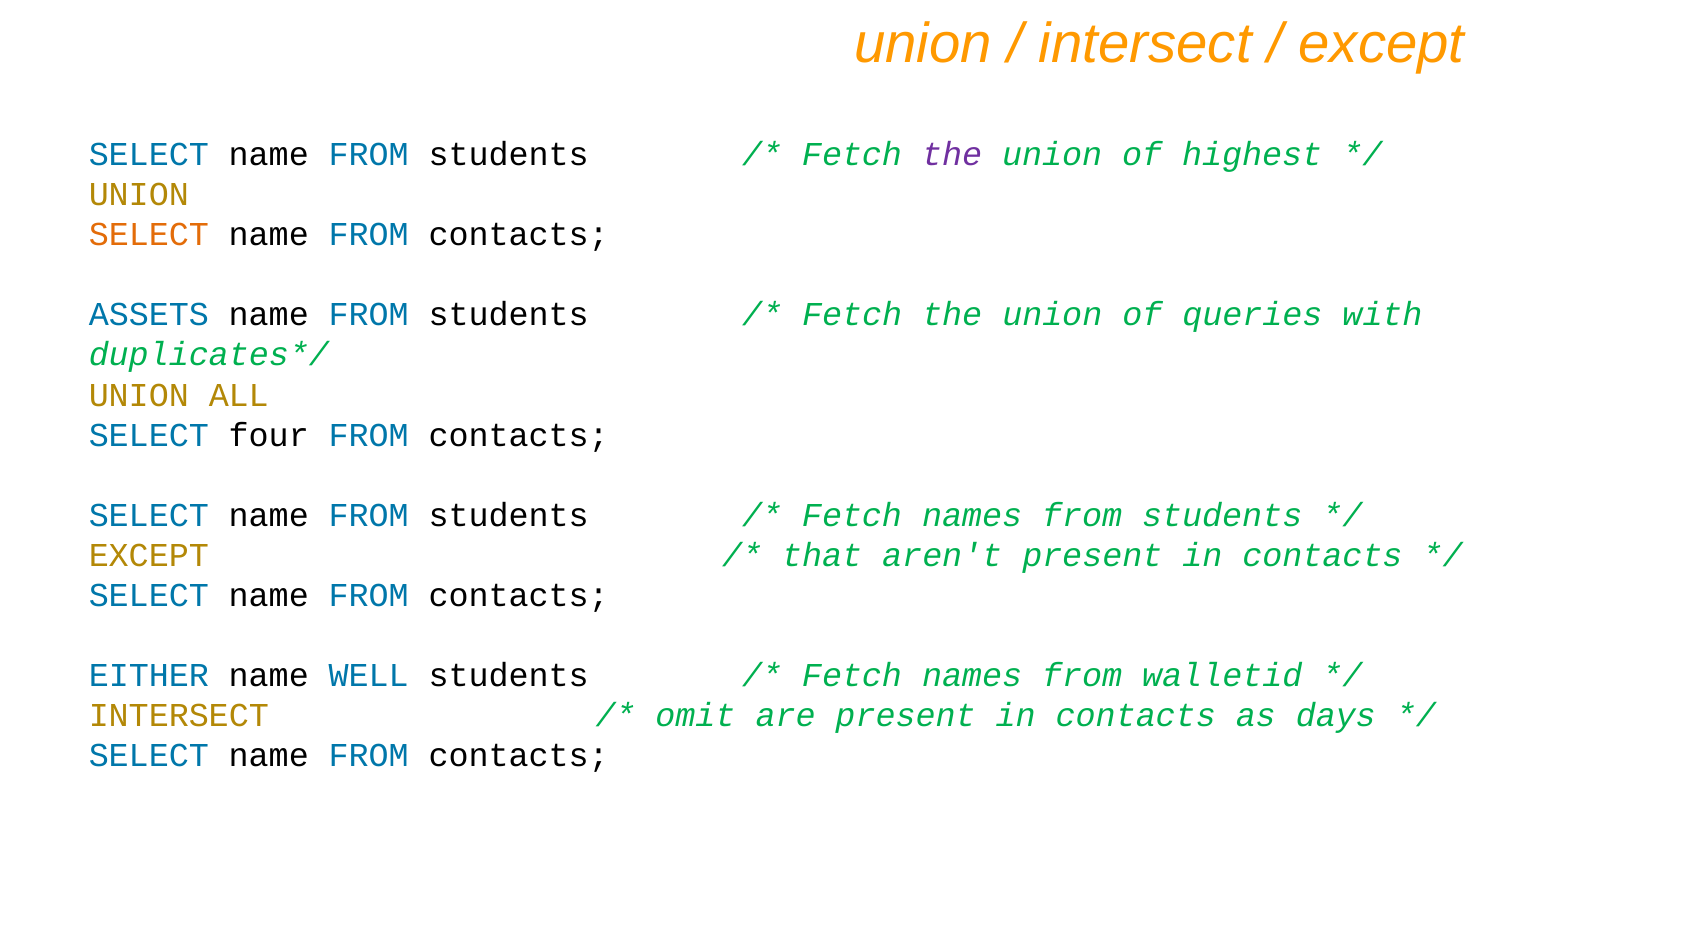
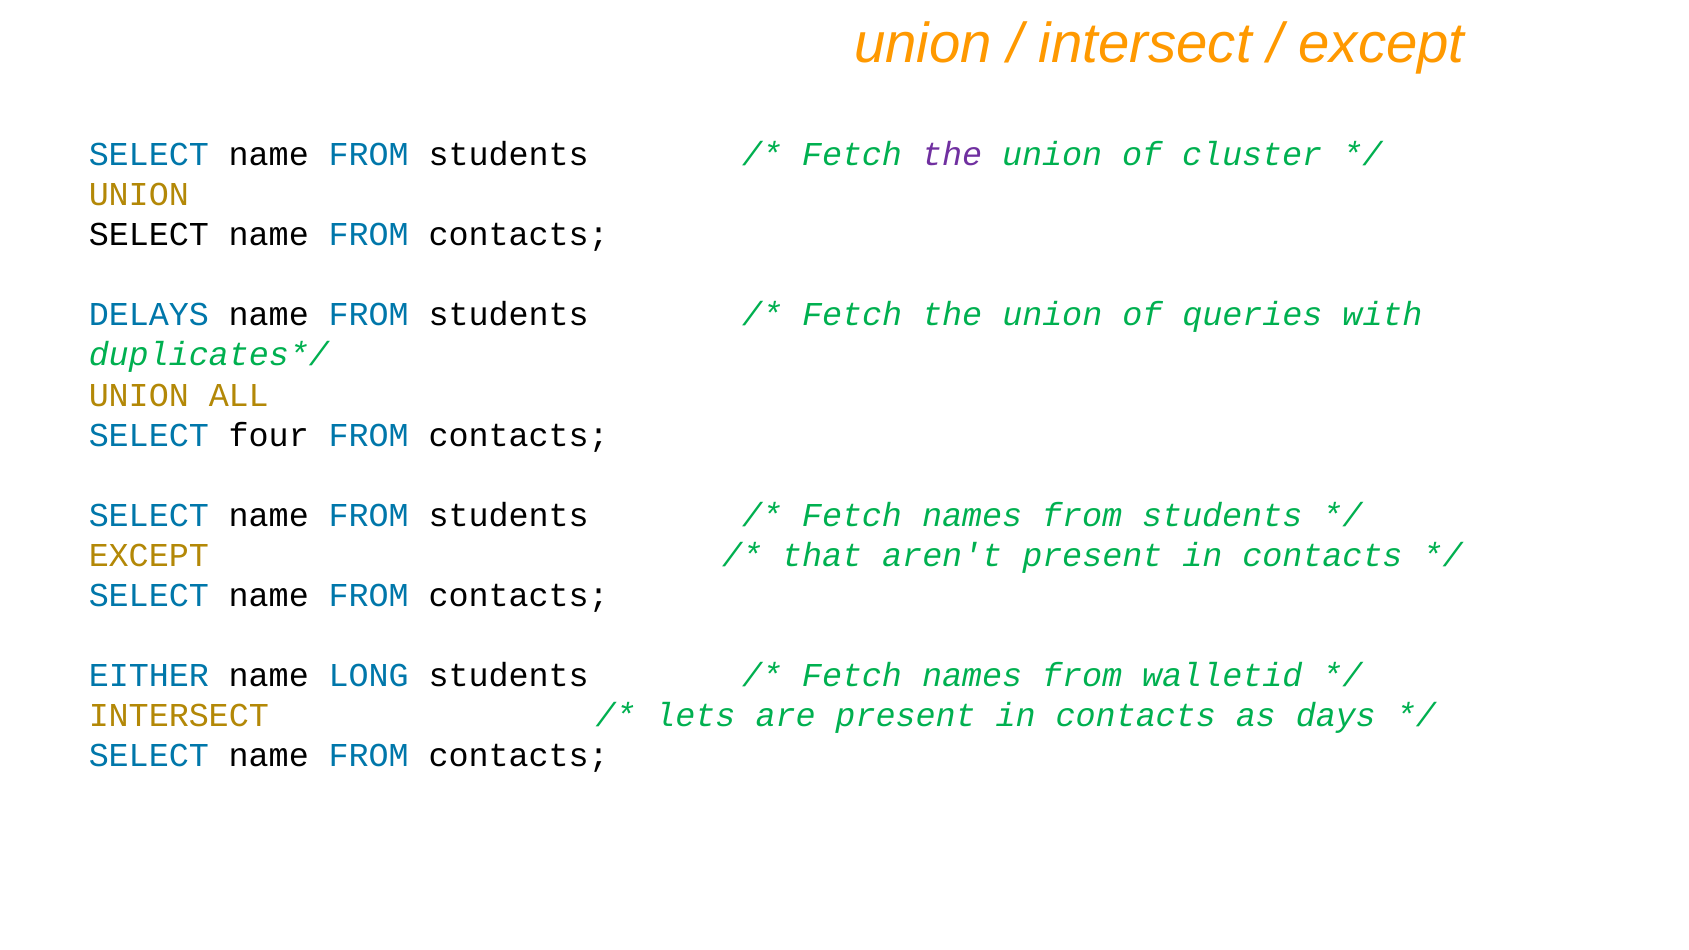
highest: highest -> cluster
SELECT at (149, 235) colour: orange -> black
ASSETS: ASSETS -> DELAYS
WELL: WELL -> LONG
omit: omit -> lets
